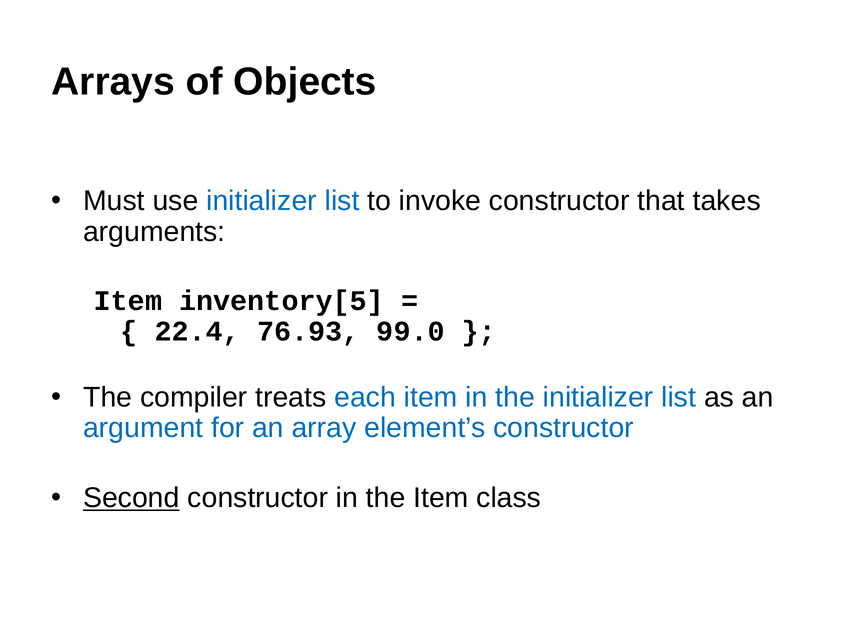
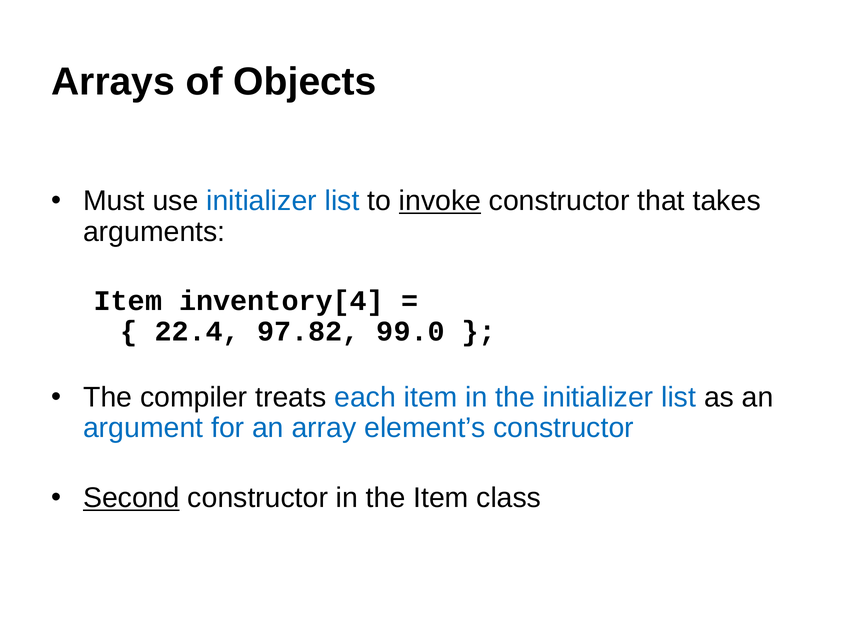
invoke underline: none -> present
inventory[5: inventory[5 -> inventory[4
76.93: 76.93 -> 97.82
